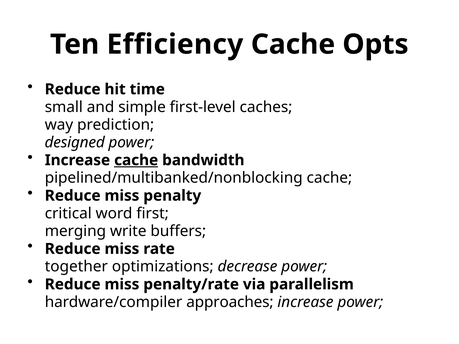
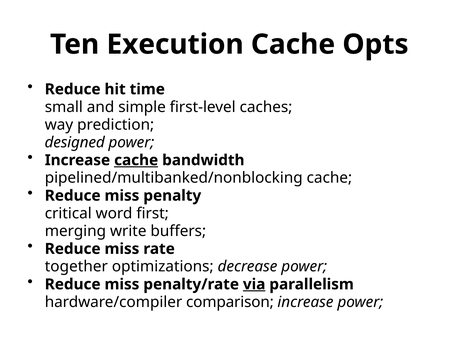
Efficiency: Efficiency -> Execution
via underline: none -> present
approaches: approaches -> comparison
